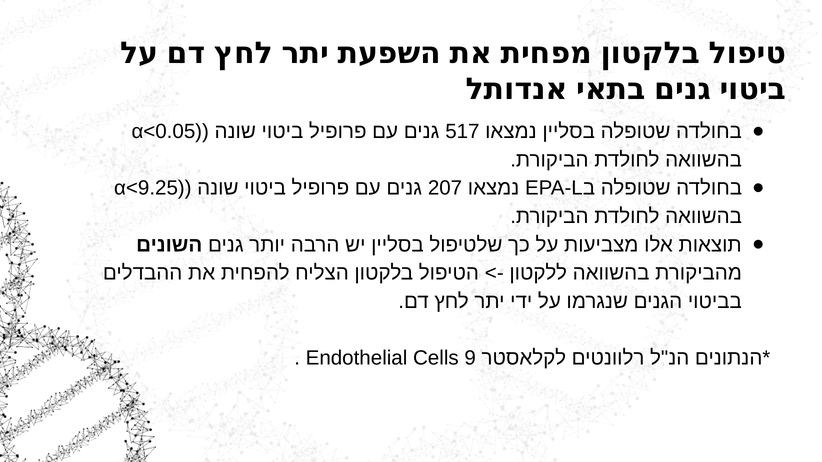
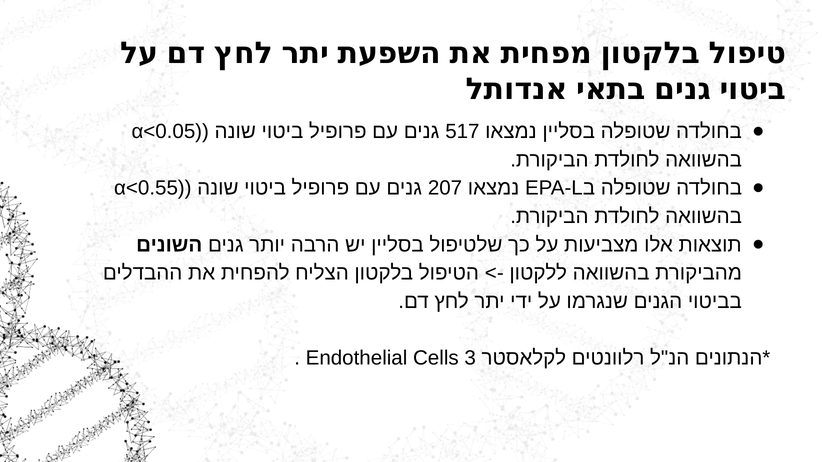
α<9.25: α<9.25 -> α<0.55
9: 9 -> 3
